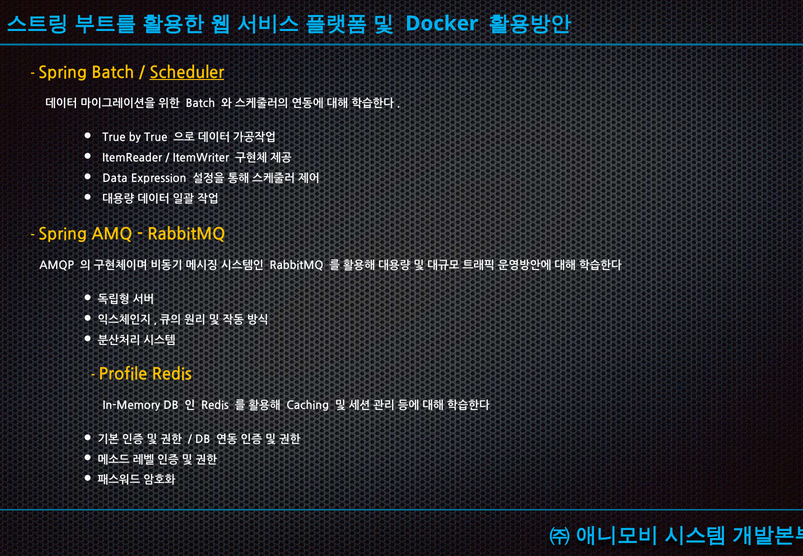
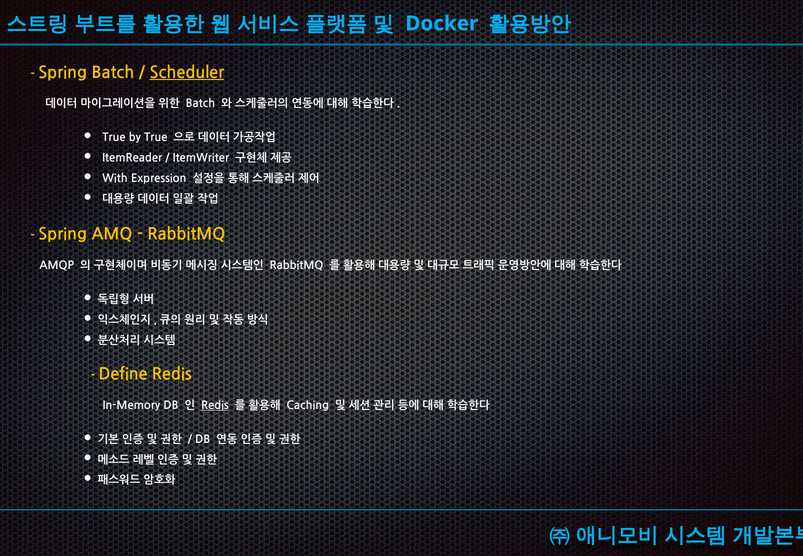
Data: Data -> With
Profile: Profile -> Define
Redis at (215, 405) underline: none -> present
